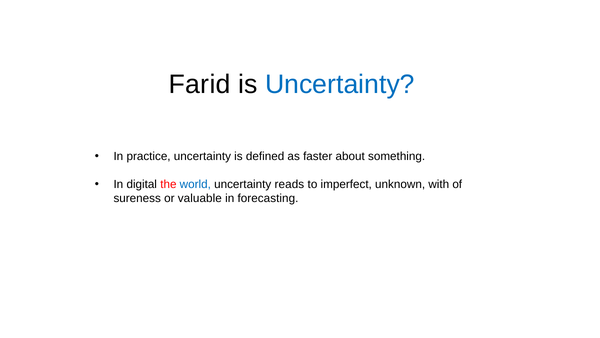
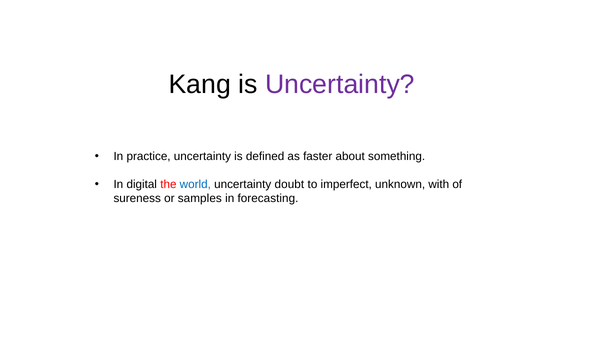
Farid: Farid -> Kang
Uncertainty at (340, 84) colour: blue -> purple
reads: reads -> doubt
valuable: valuable -> samples
